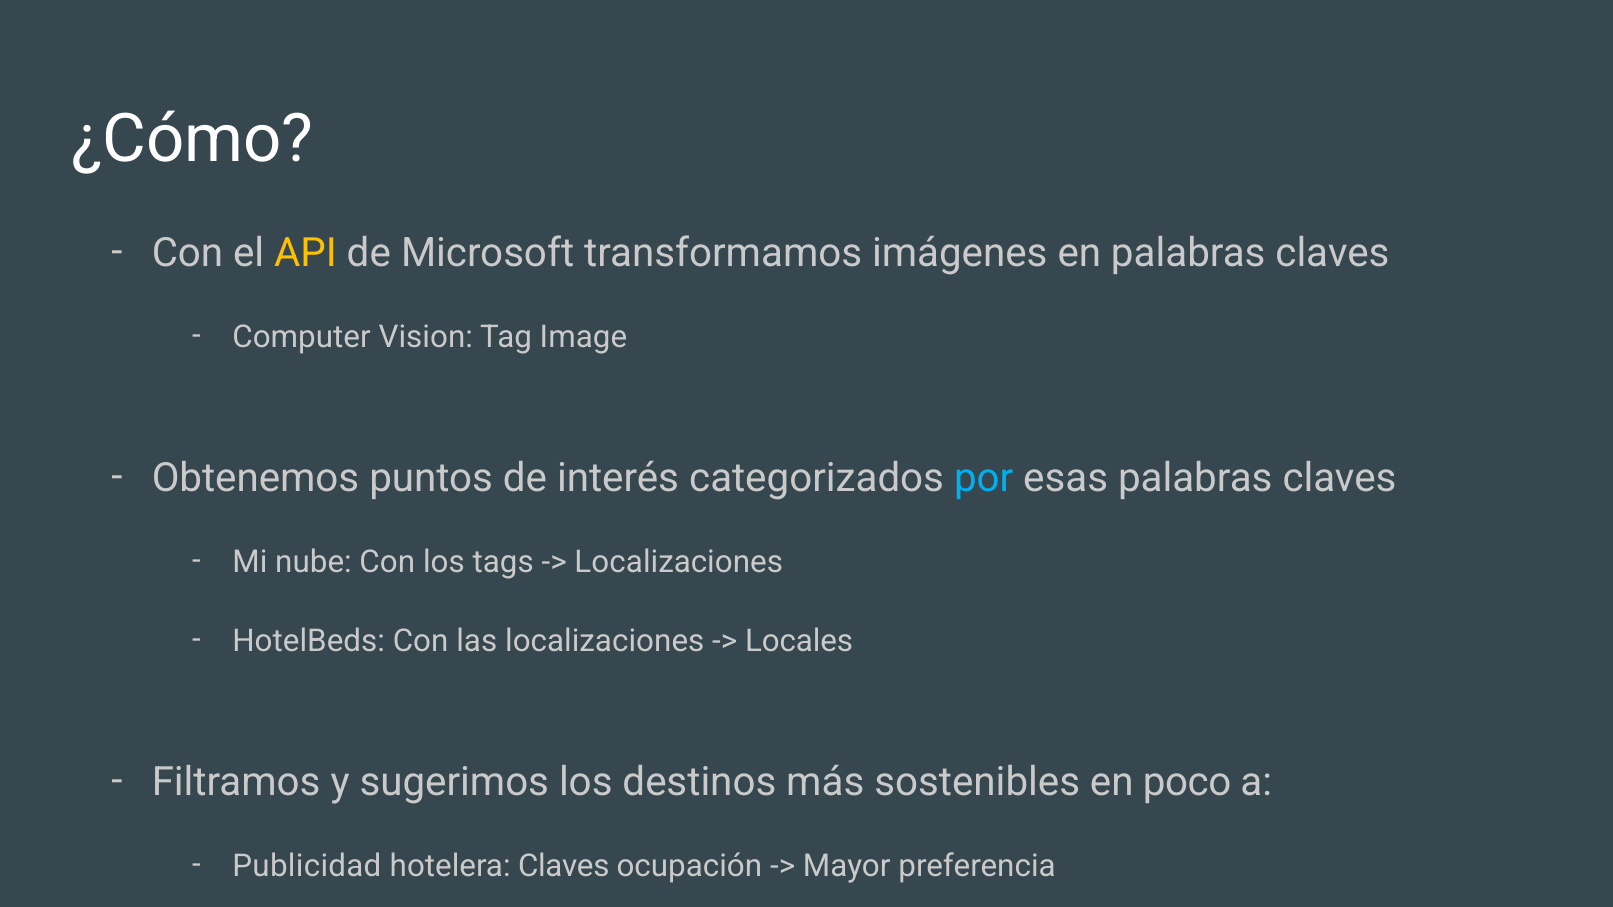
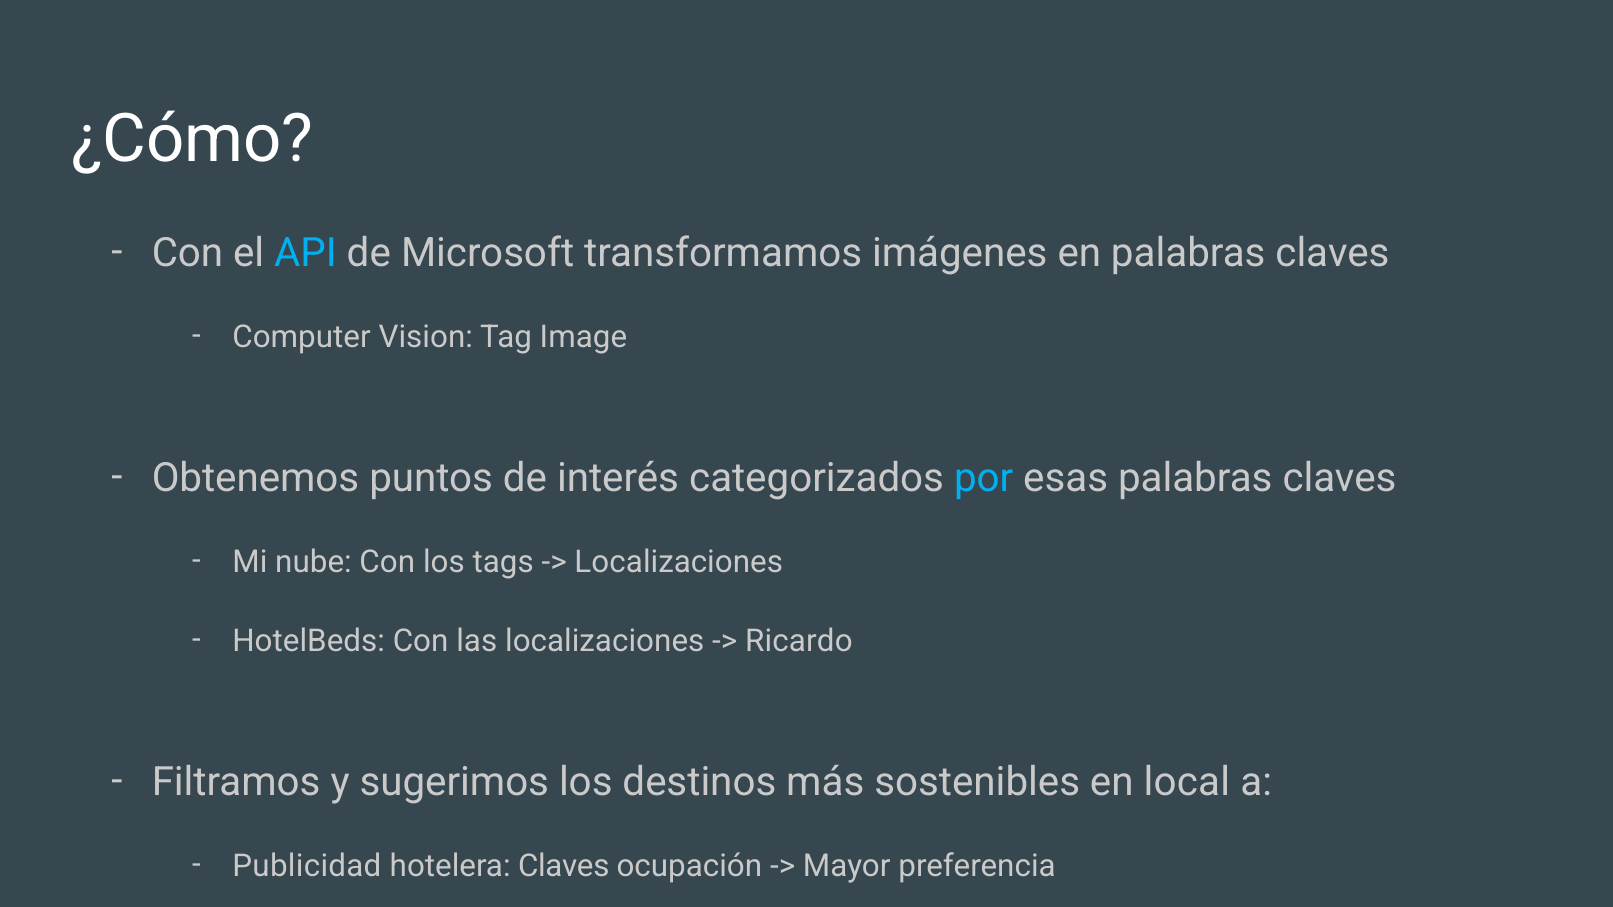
API colour: yellow -> light blue
Locales: Locales -> Ricardo
poco: poco -> local
